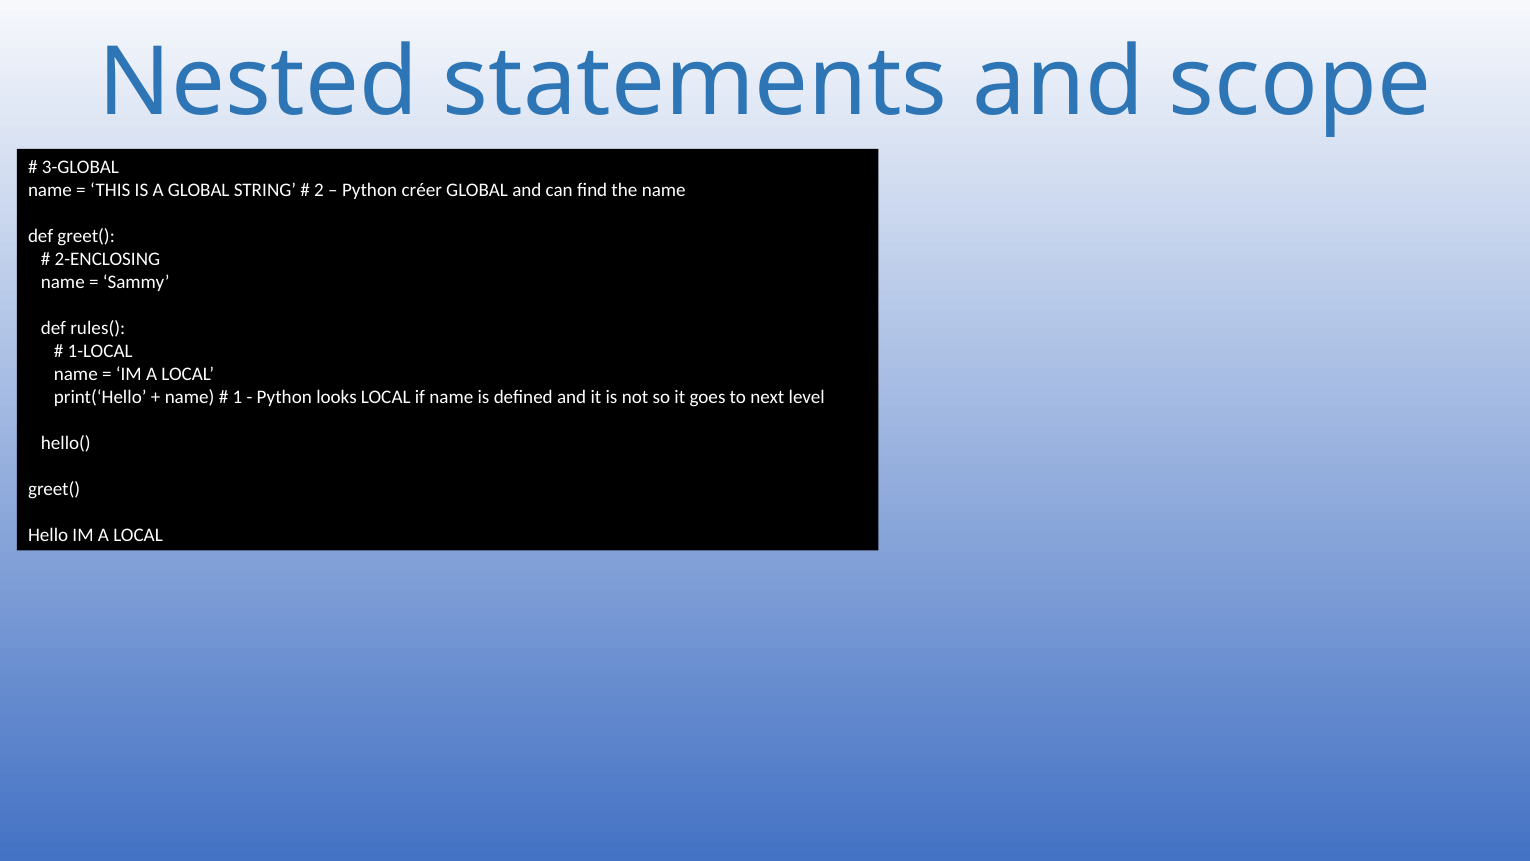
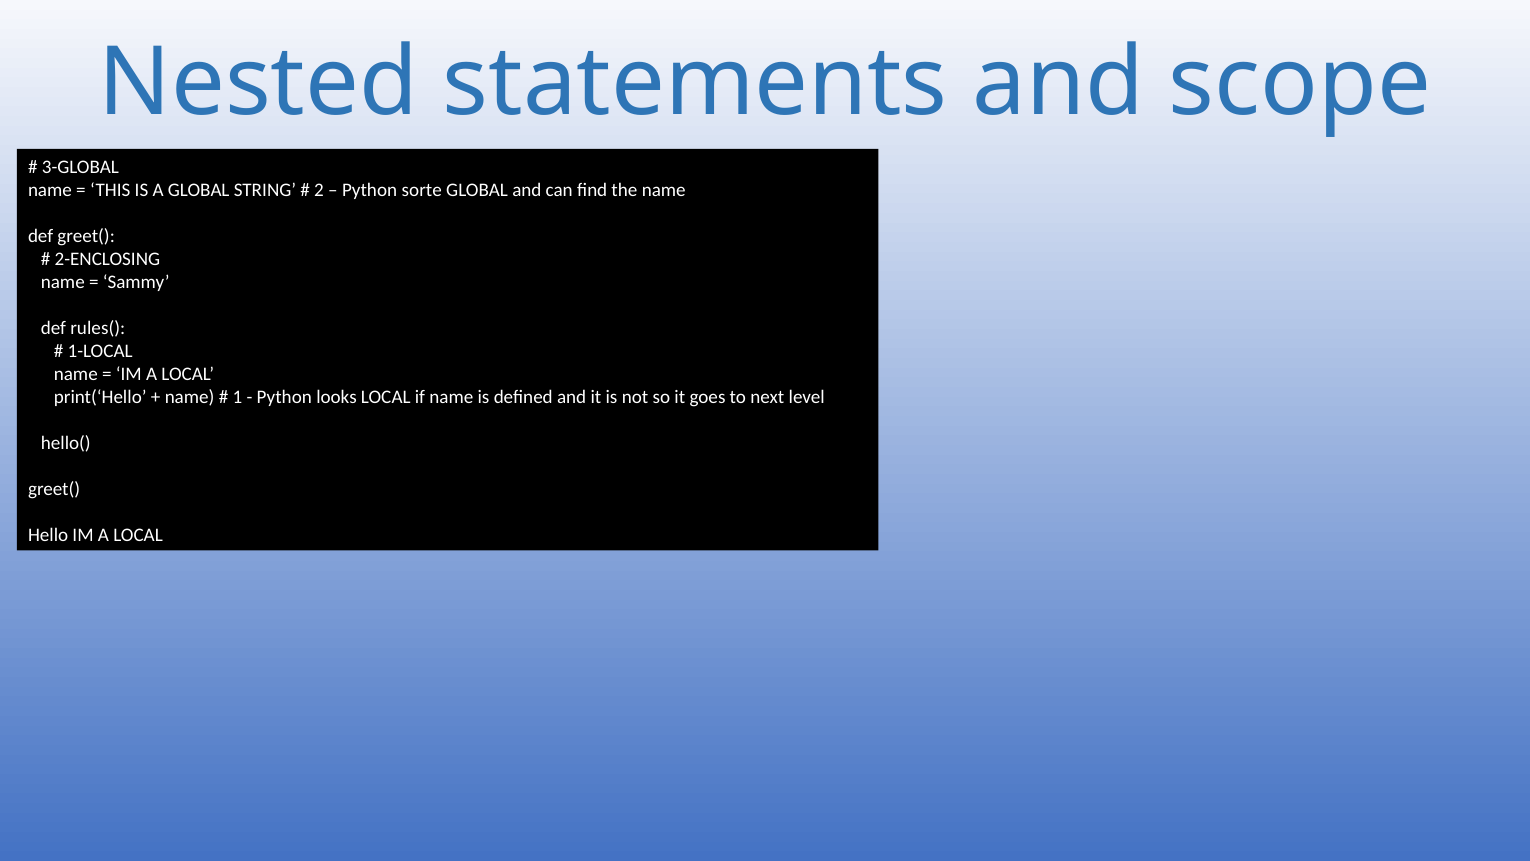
créer: créer -> sorte
